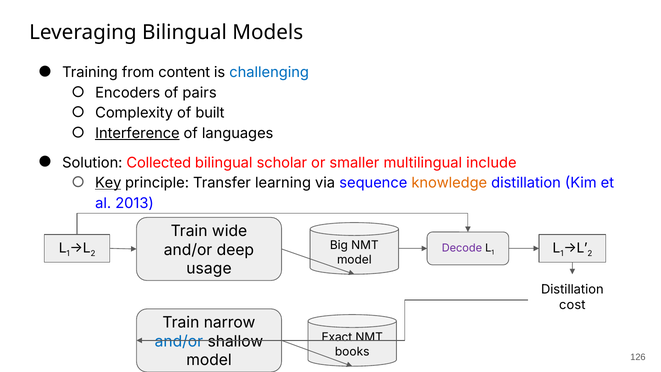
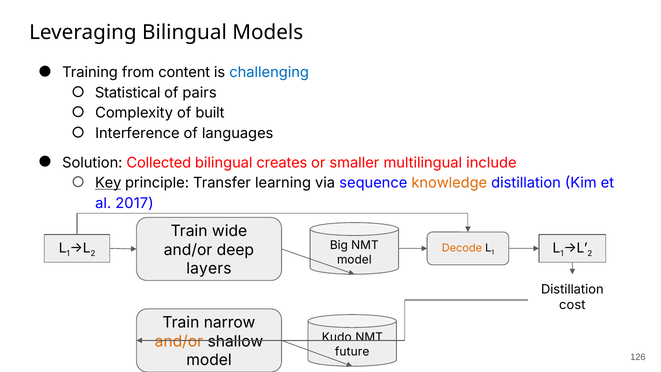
Encoders: Encoders -> Statistical
Interference underline: present -> none
scholar: scholar -> creates
2013: 2013 -> 2017
Decode colour: purple -> orange
usage: usage -> layers
Exact: Exact -> Kudo
and/or at (179, 341) colour: blue -> orange
books: books -> future
